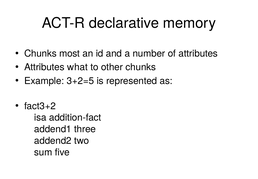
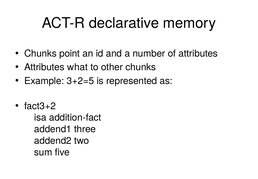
most: most -> point
